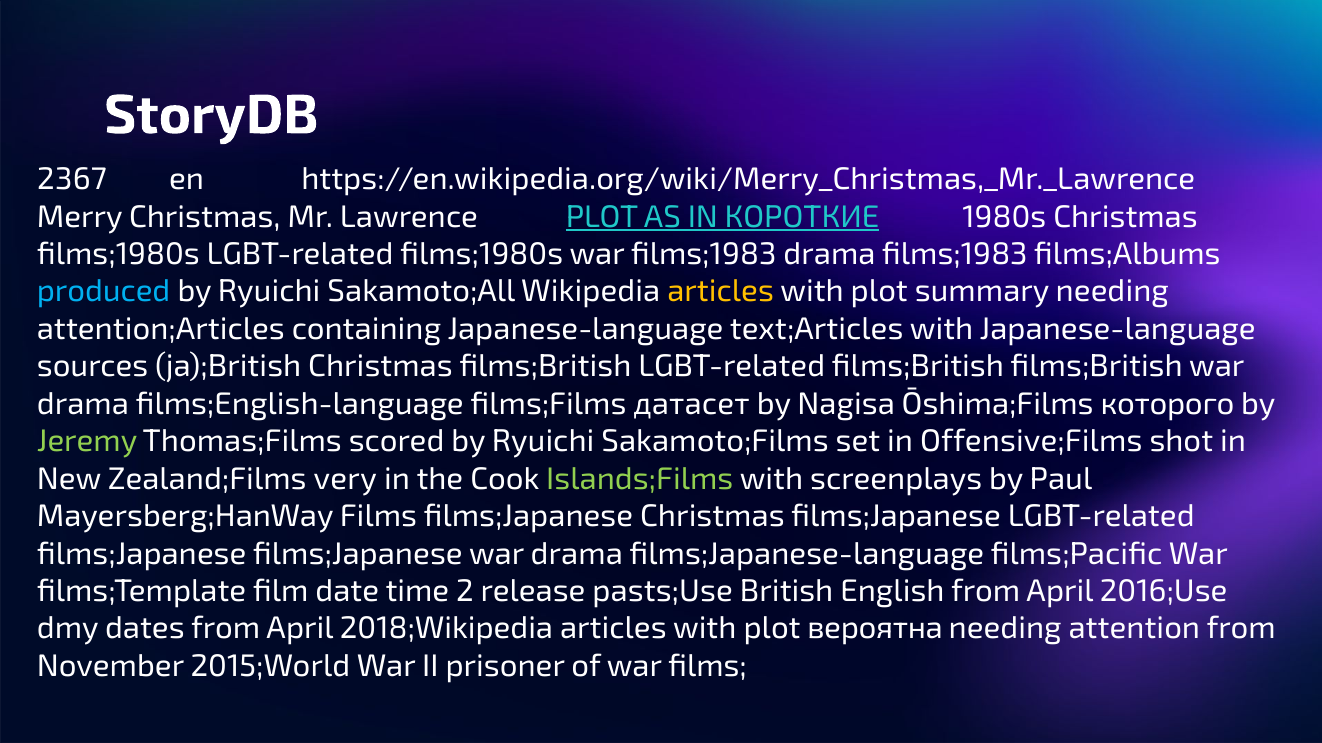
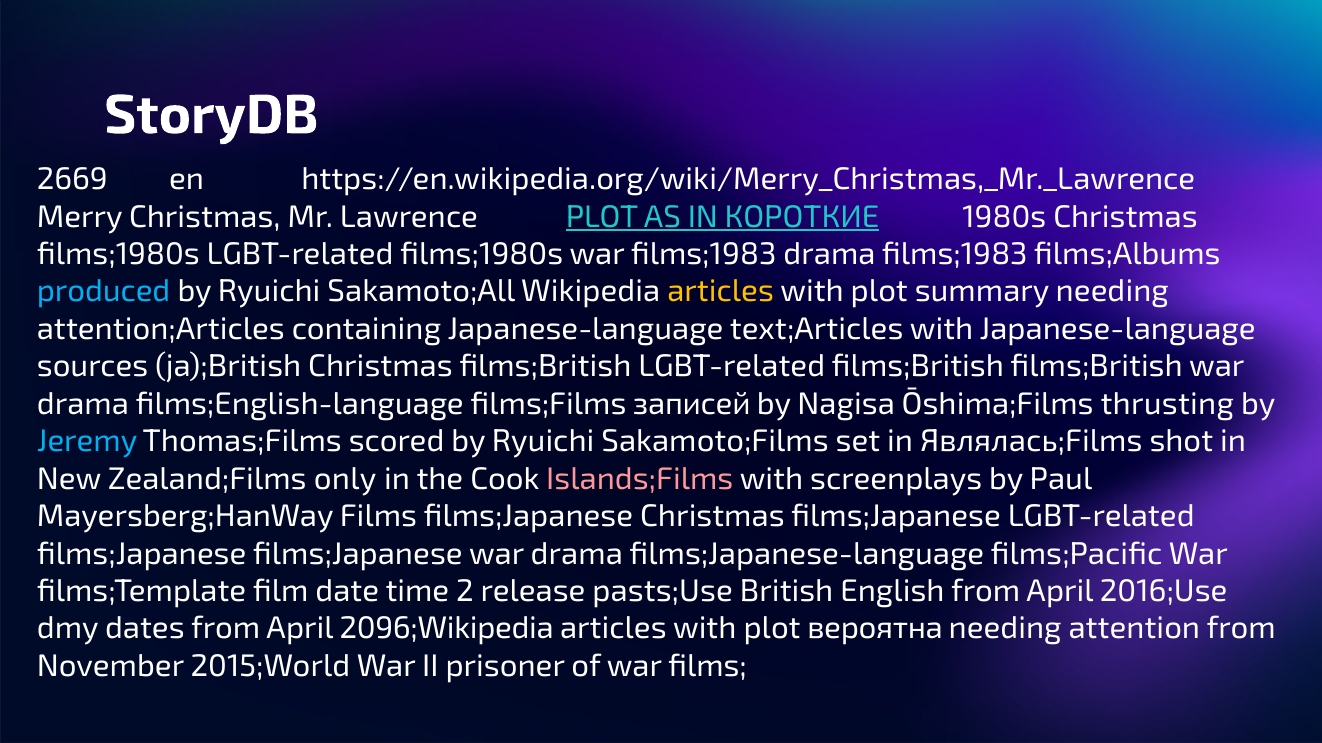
2367: 2367 -> 2669
датасет: датасет -> записей
которого: которого -> thrusting
Jeremy colour: light green -> light blue
Offensive;Films: Offensive;Films -> Являлась;Films
very: very -> only
Islands;Films colour: light green -> pink
2018;Wikipedia: 2018;Wikipedia -> 2096;Wikipedia
